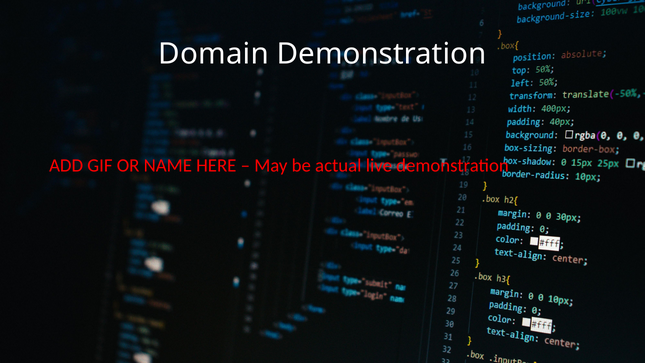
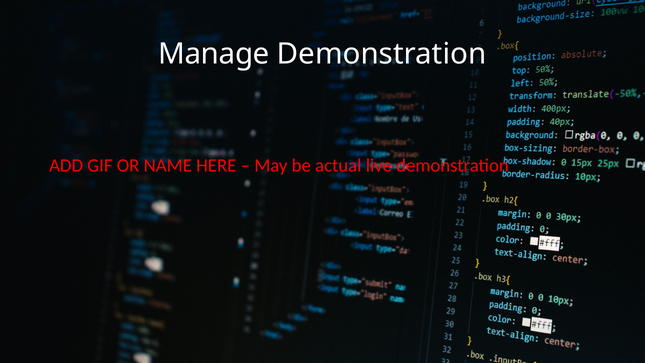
Domain: Domain -> Manage
